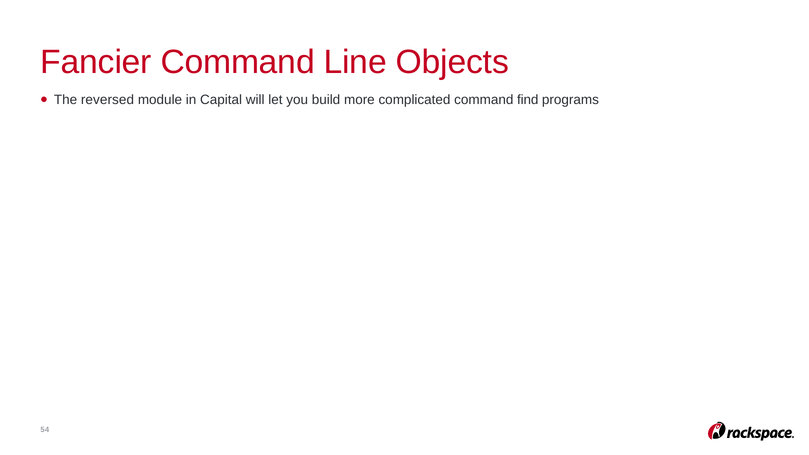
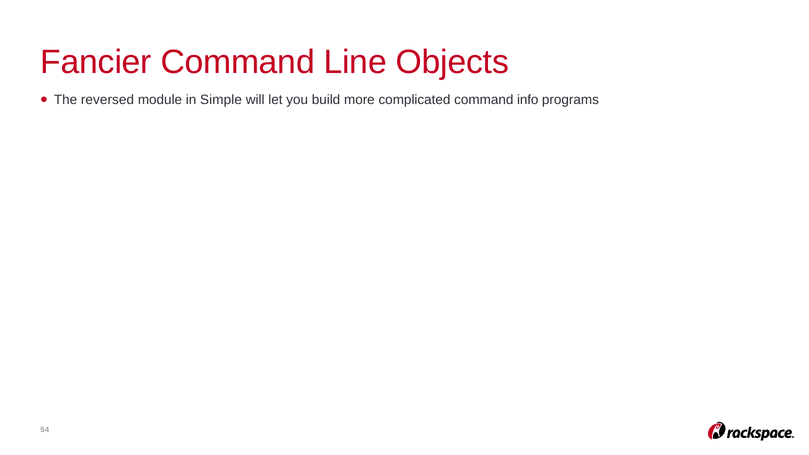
Capital: Capital -> Simple
find: find -> info
